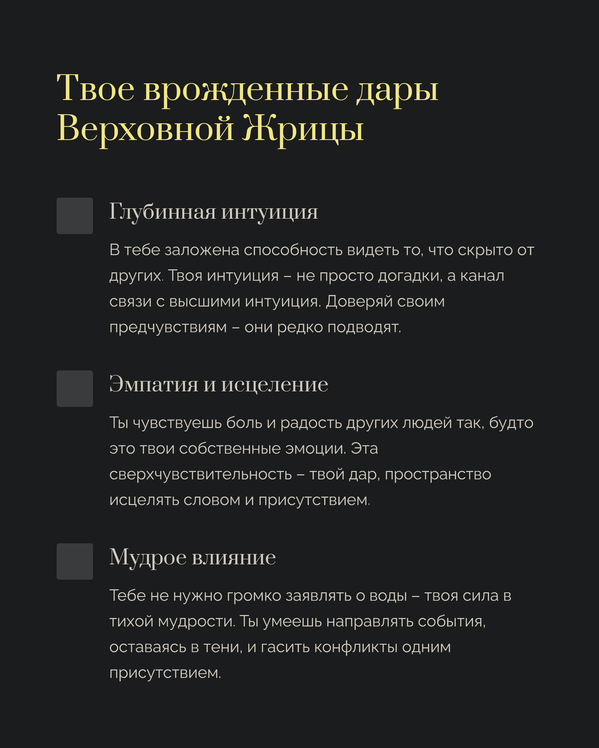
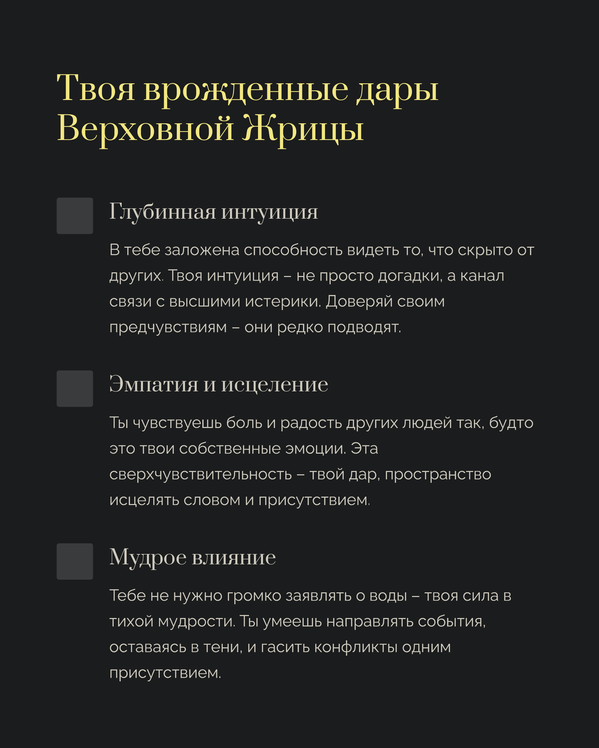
Твое at (96, 90): Твое -> Твоя
высшими интуиция: интуиция -> истерики
